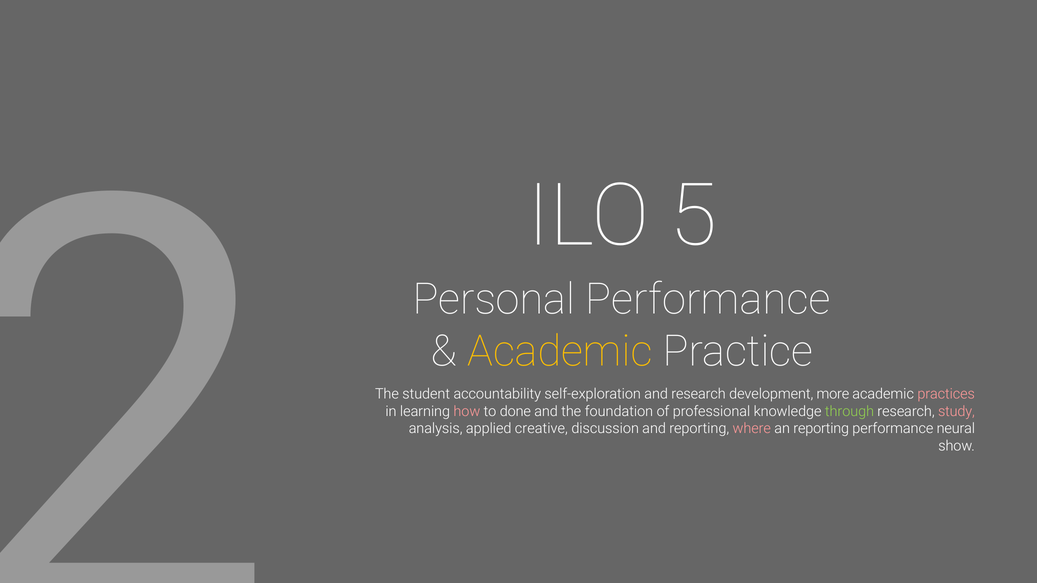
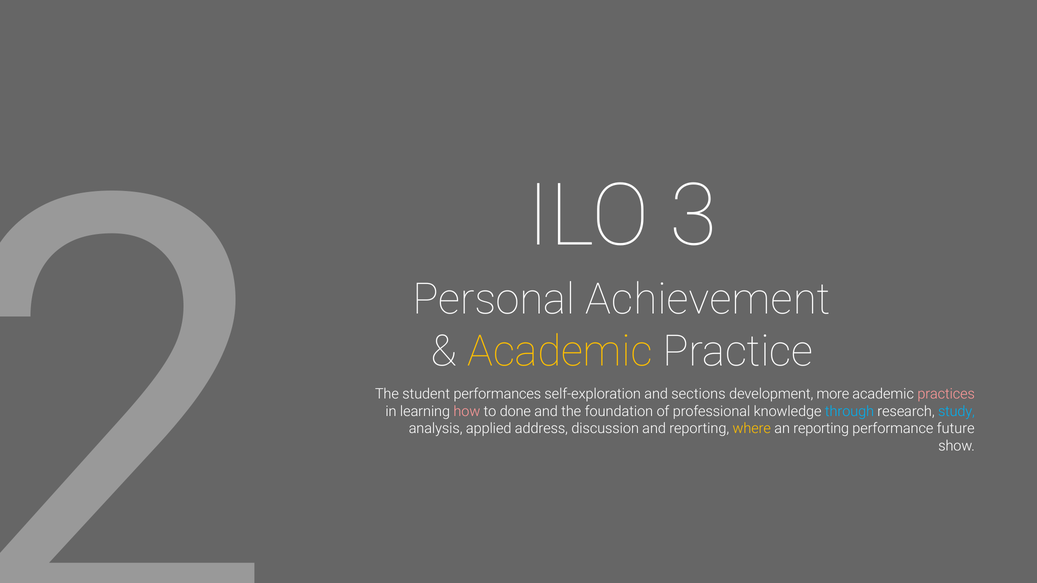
5: 5 -> 3
Personal Performance: Performance -> Achievement
accountability: accountability -> performances
and research: research -> sections
through colour: light green -> light blue
study colour: pink -> light blue
creative: creative -> address
where colour: pink -> yellow
neural: neural -> future
